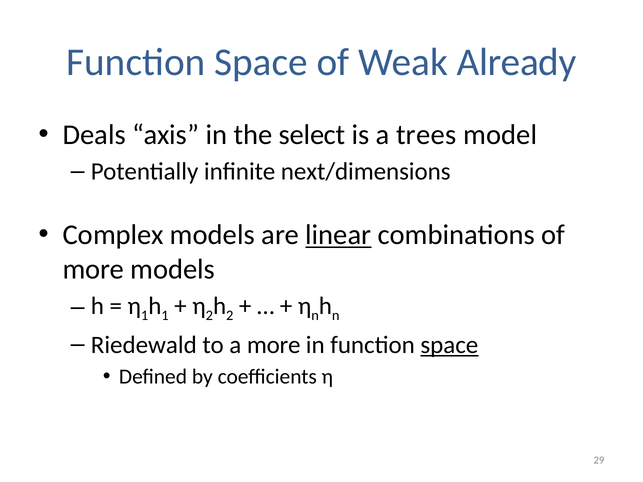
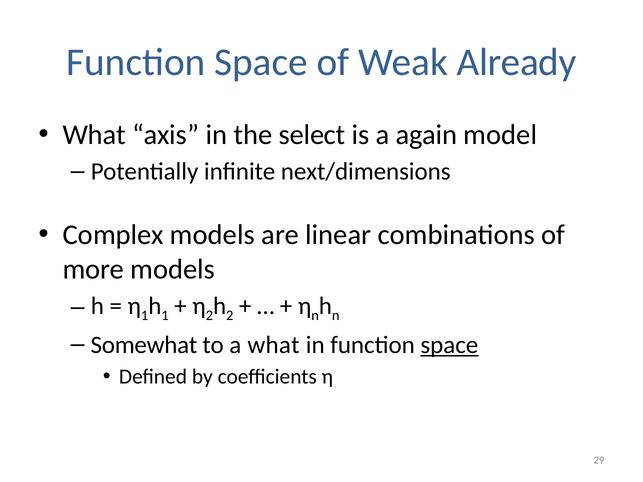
Deals at (94, 135): Deals -> What
trees: trees -> again
linear underline: present -> none
Riedewald: Riedewald -> Somewhat
a more: more -> what
